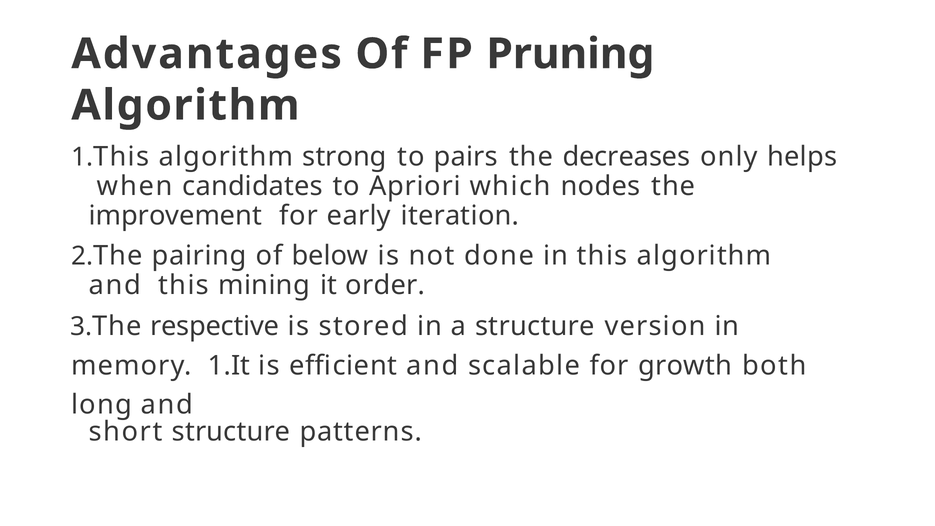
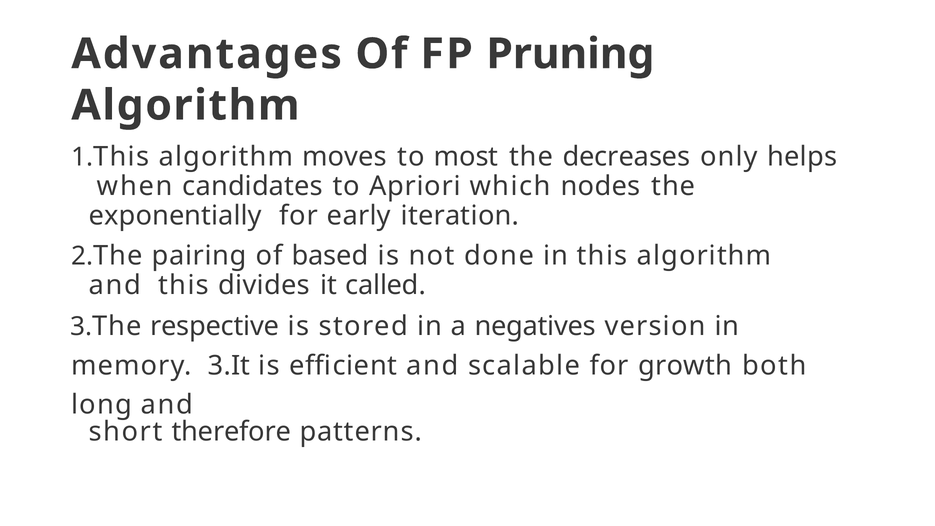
strong: strong -> moves
pairs: pairs -> most
improvement: improvement -> exponentially
below: below -> based
mining: mining -> divides
order: order -> called
a structure: structure -> negatives
1.It: 1.It -> 3.It
short structure: structure -> therefore
